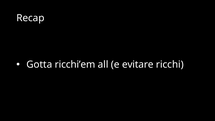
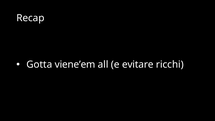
ricchi’em: ricchi’em -> viene’em
